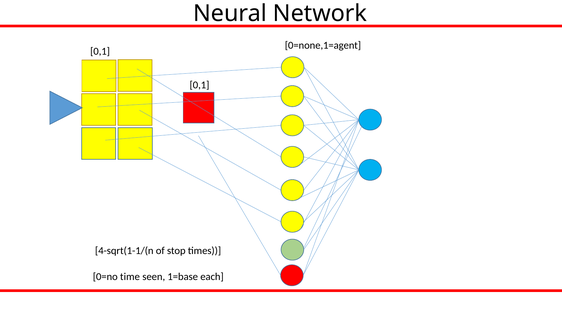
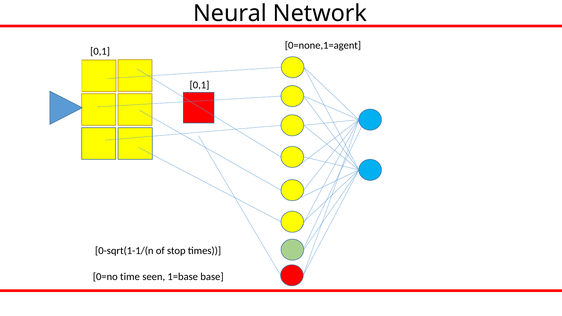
4-sqrt(1-1/(n: 4-sqrt(1-1/(n -> 0-sqrt(1-1/(n
each: each -> base
